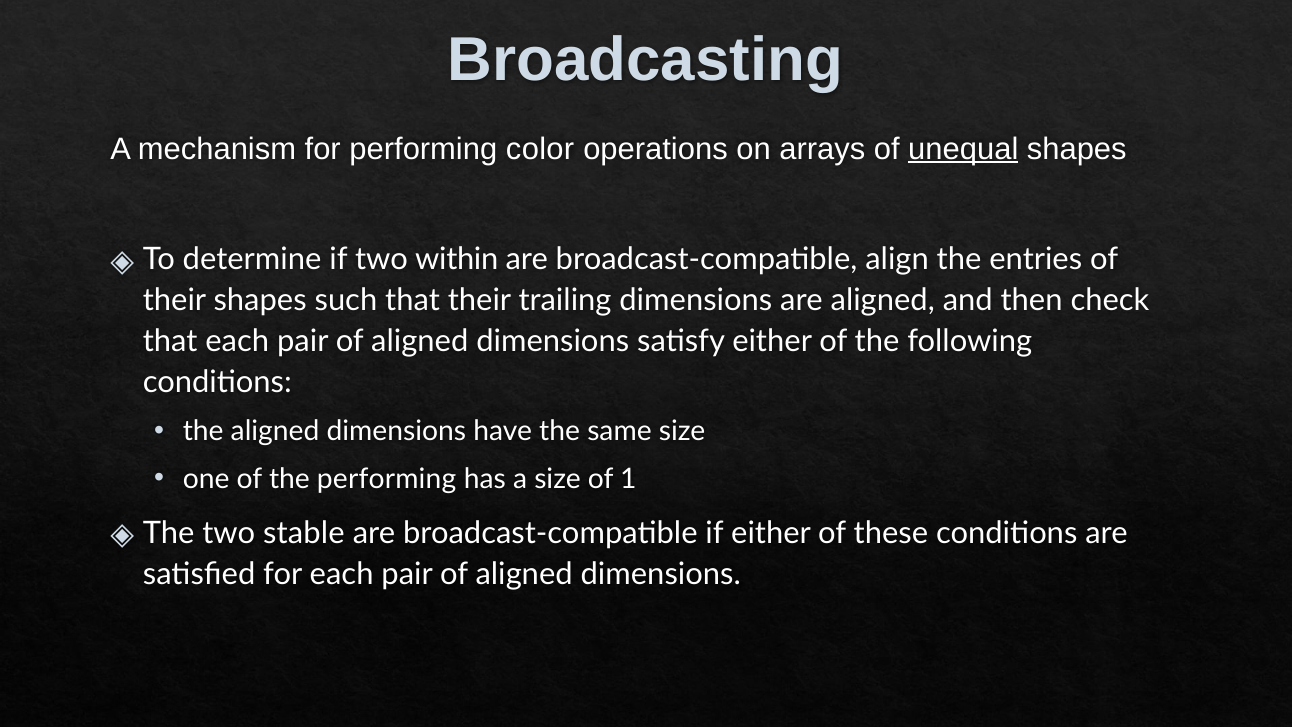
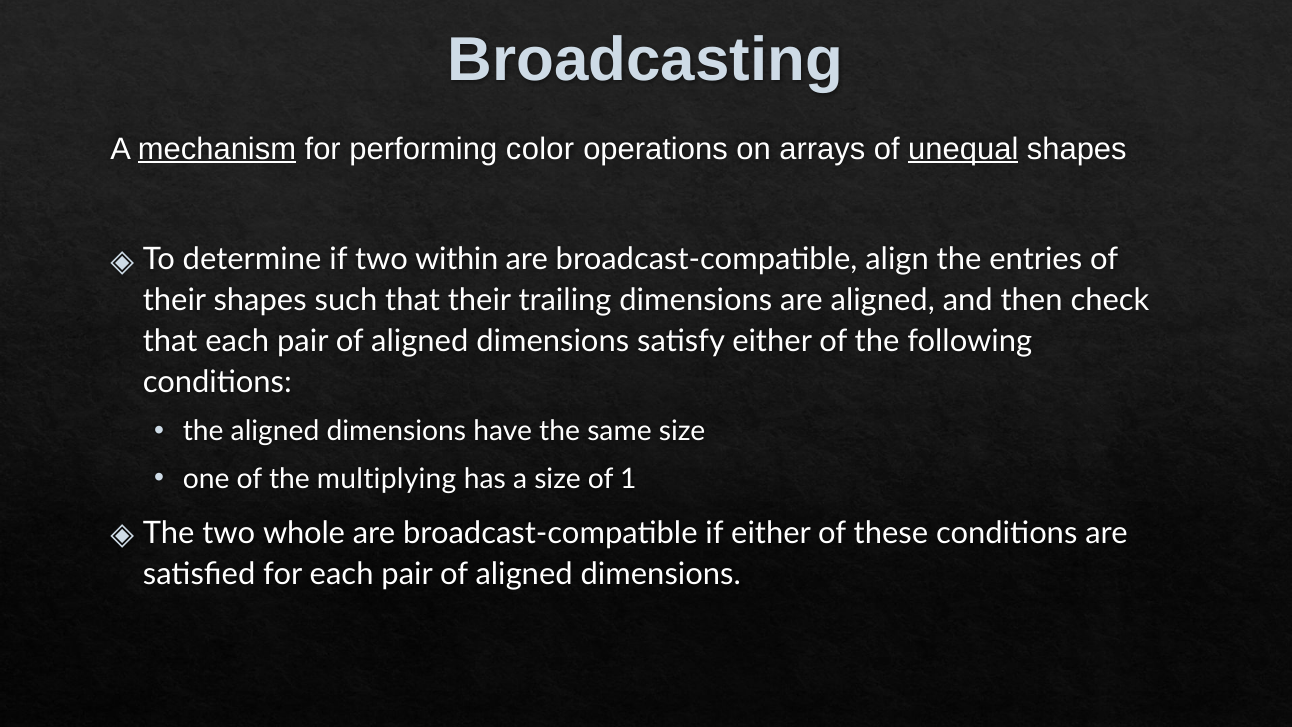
mechanism underline: none -> present
the performing: performing -> multiplying
stable: stable -> whole
